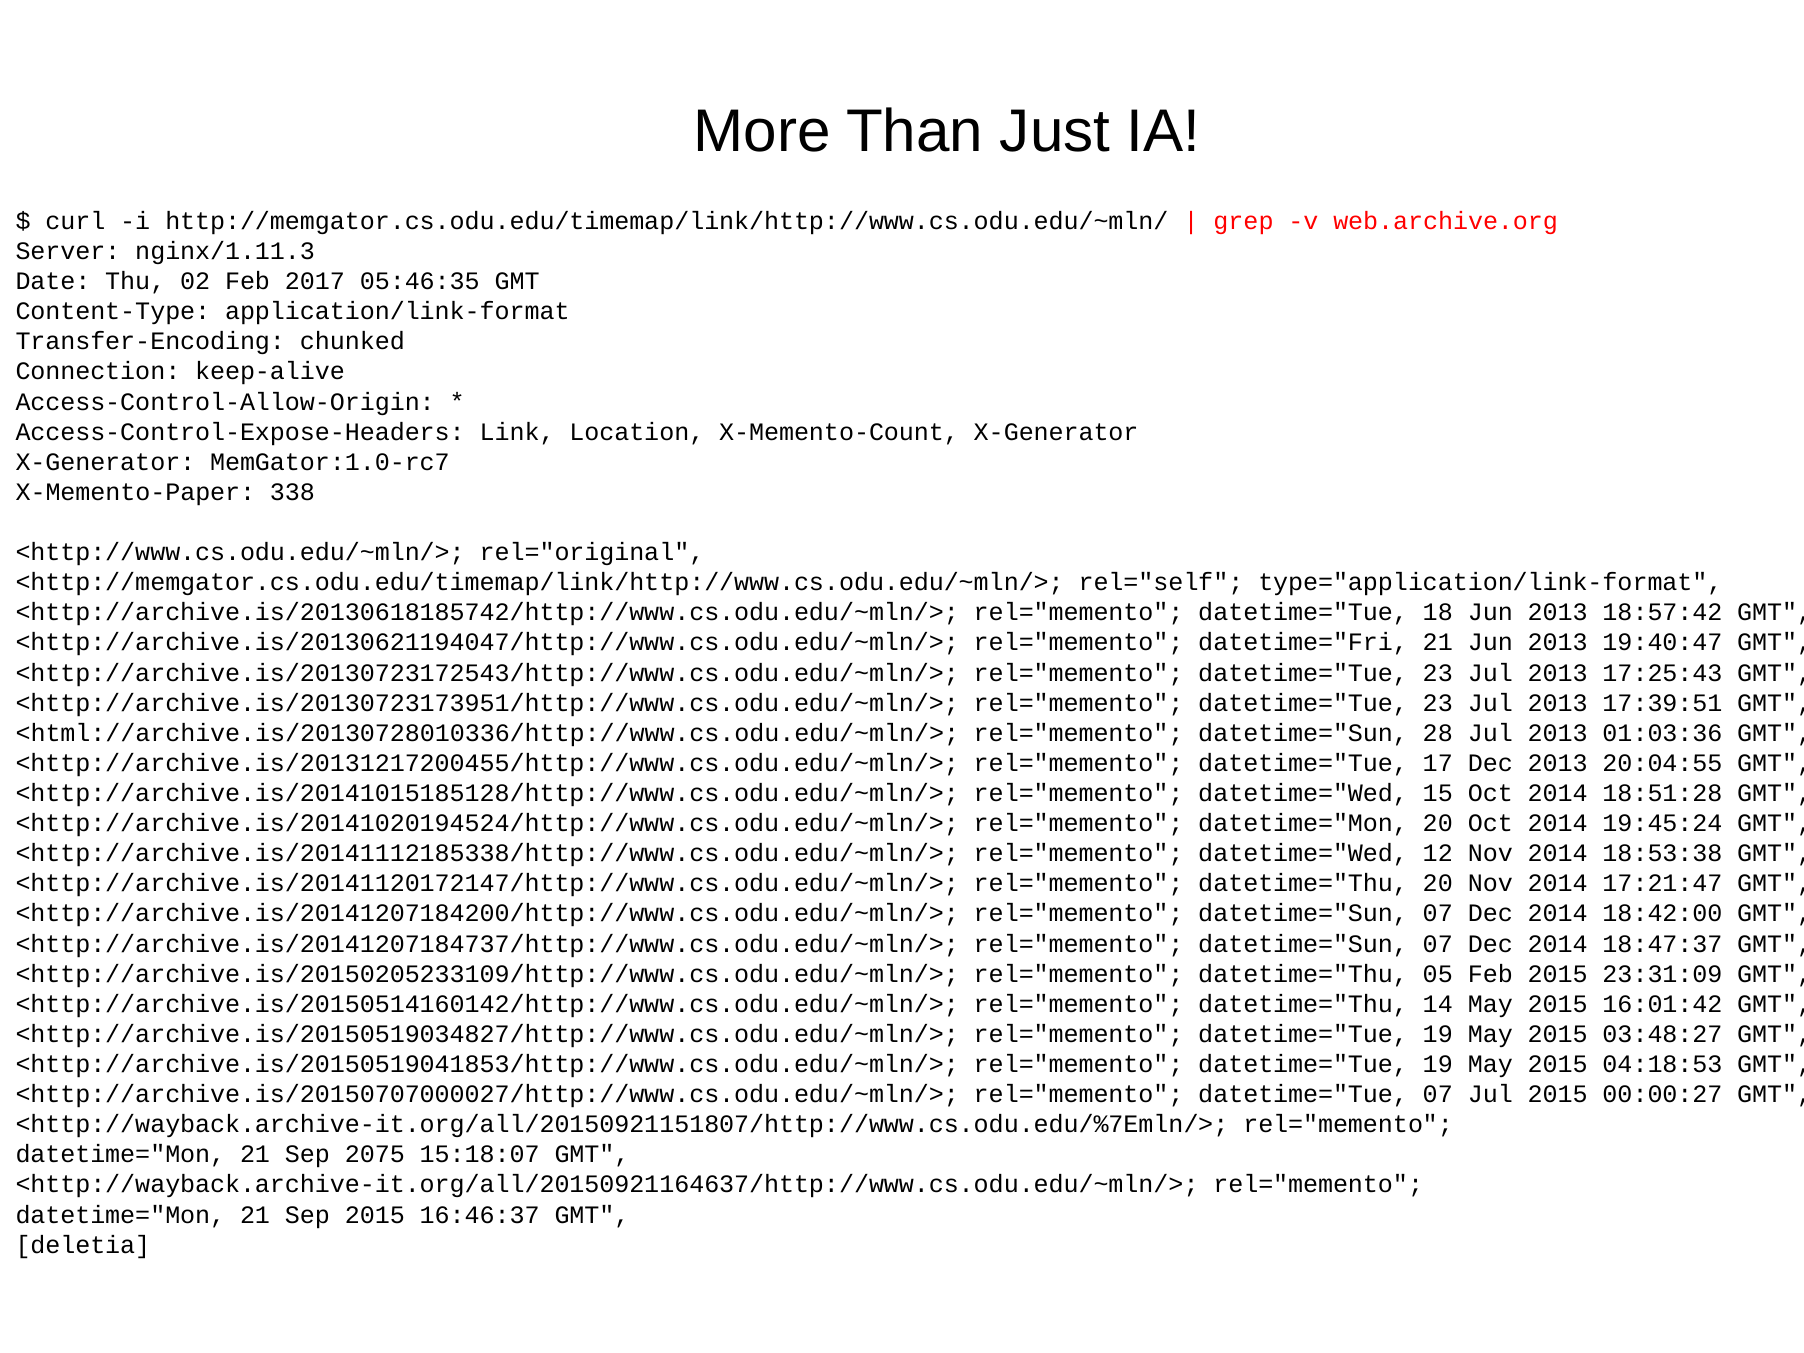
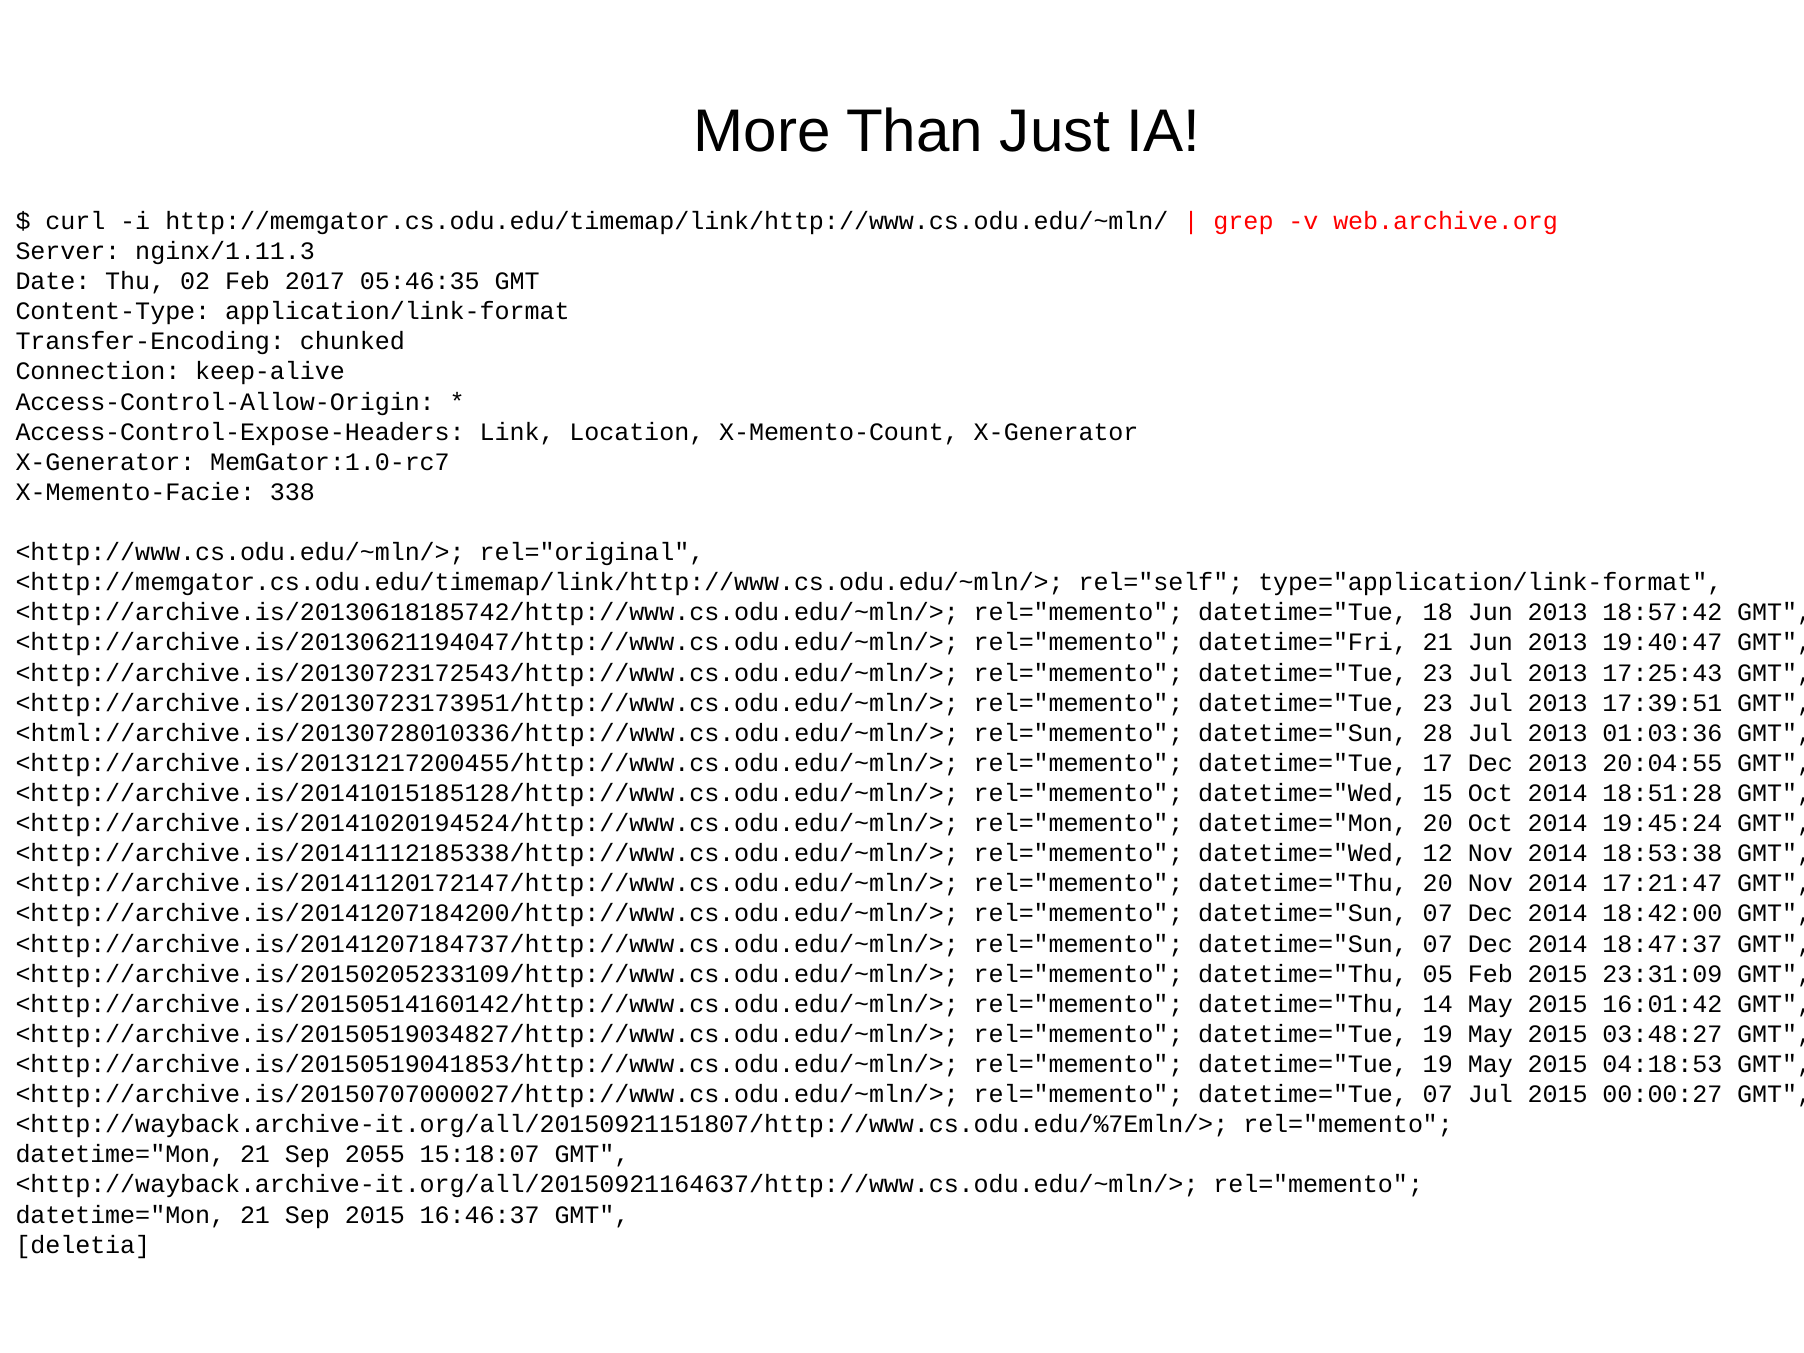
X-Memento-Paper: X-Memento-Paper -> X-Memento-Facie
2075: 2075 -> 2055
